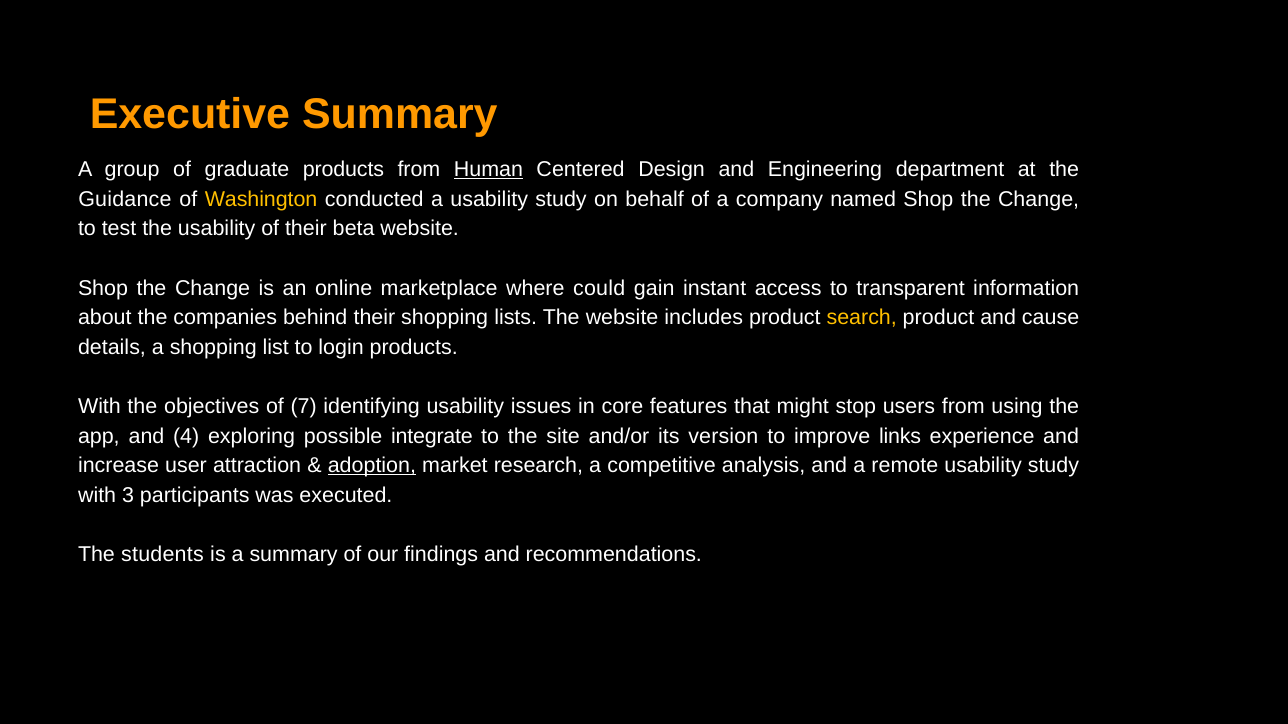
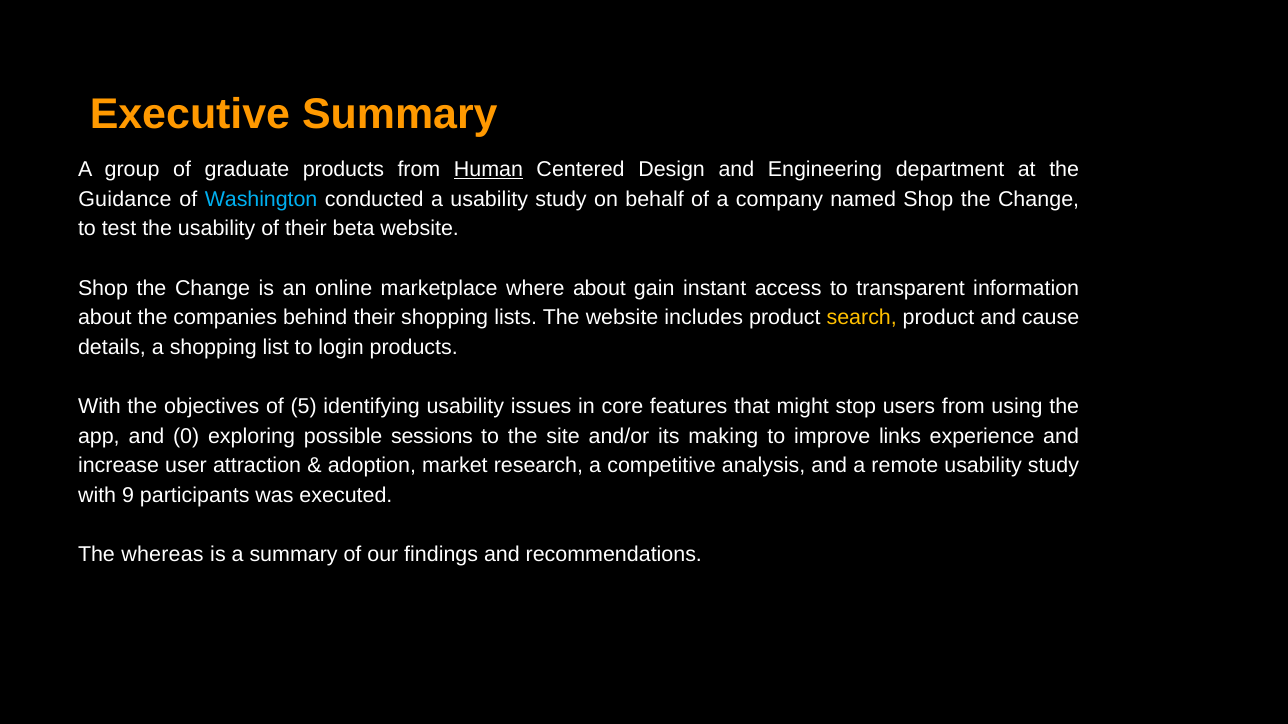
Washington colour: yellow -> light blue
where could: could -> about
7: 7 -> 5
4: 4 -> 0
integrate: integrate -> sessions
version: version -> making
adoption underline: present -> none
3: 3 -> 9
students: students -> whereas
